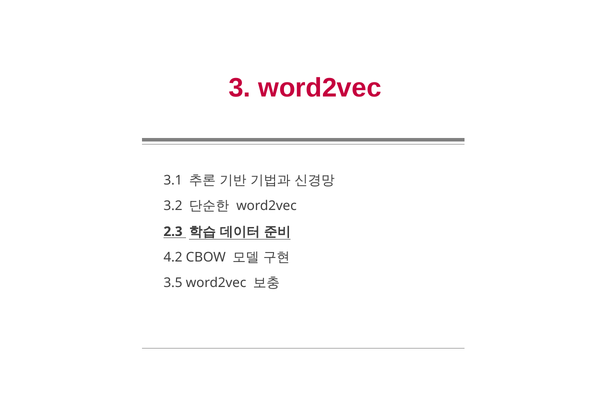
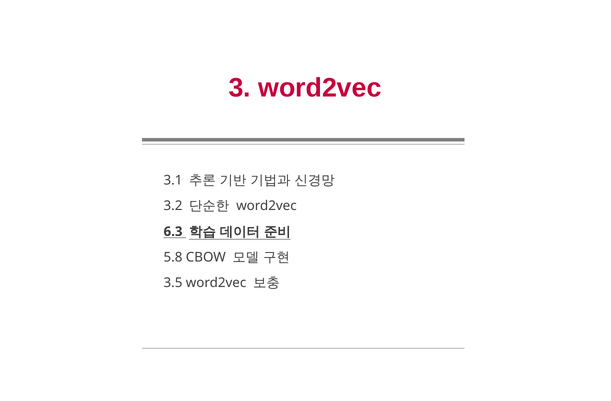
2.3: 2.3 -> 6.3
4.2: 4.2 -> 5.8
